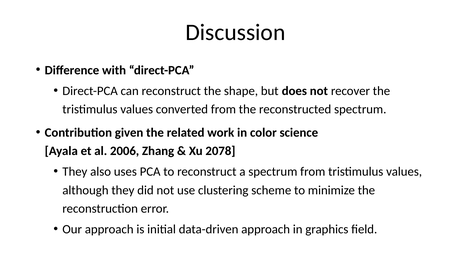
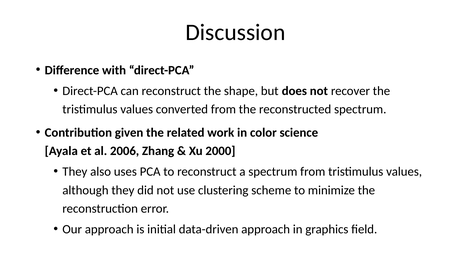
2078: 2078 -> 2000
